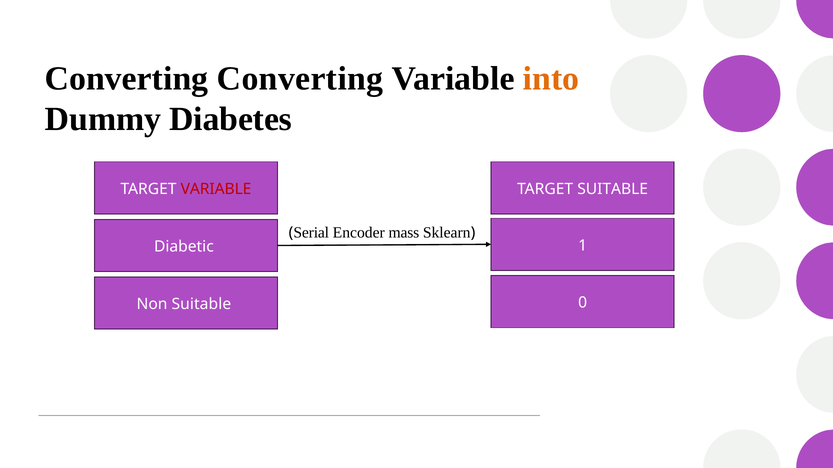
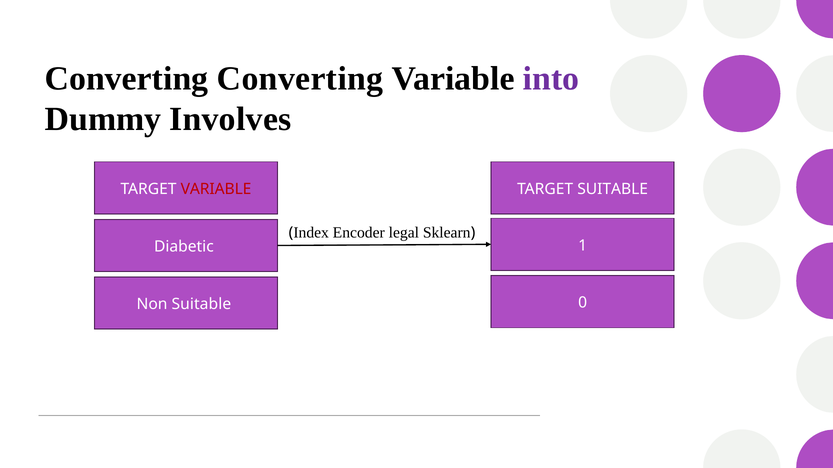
into colour: orange -> purple
Diabetes: Diabetes -> Involves
Serial: Serial -> Index
mass: mass -> legal
